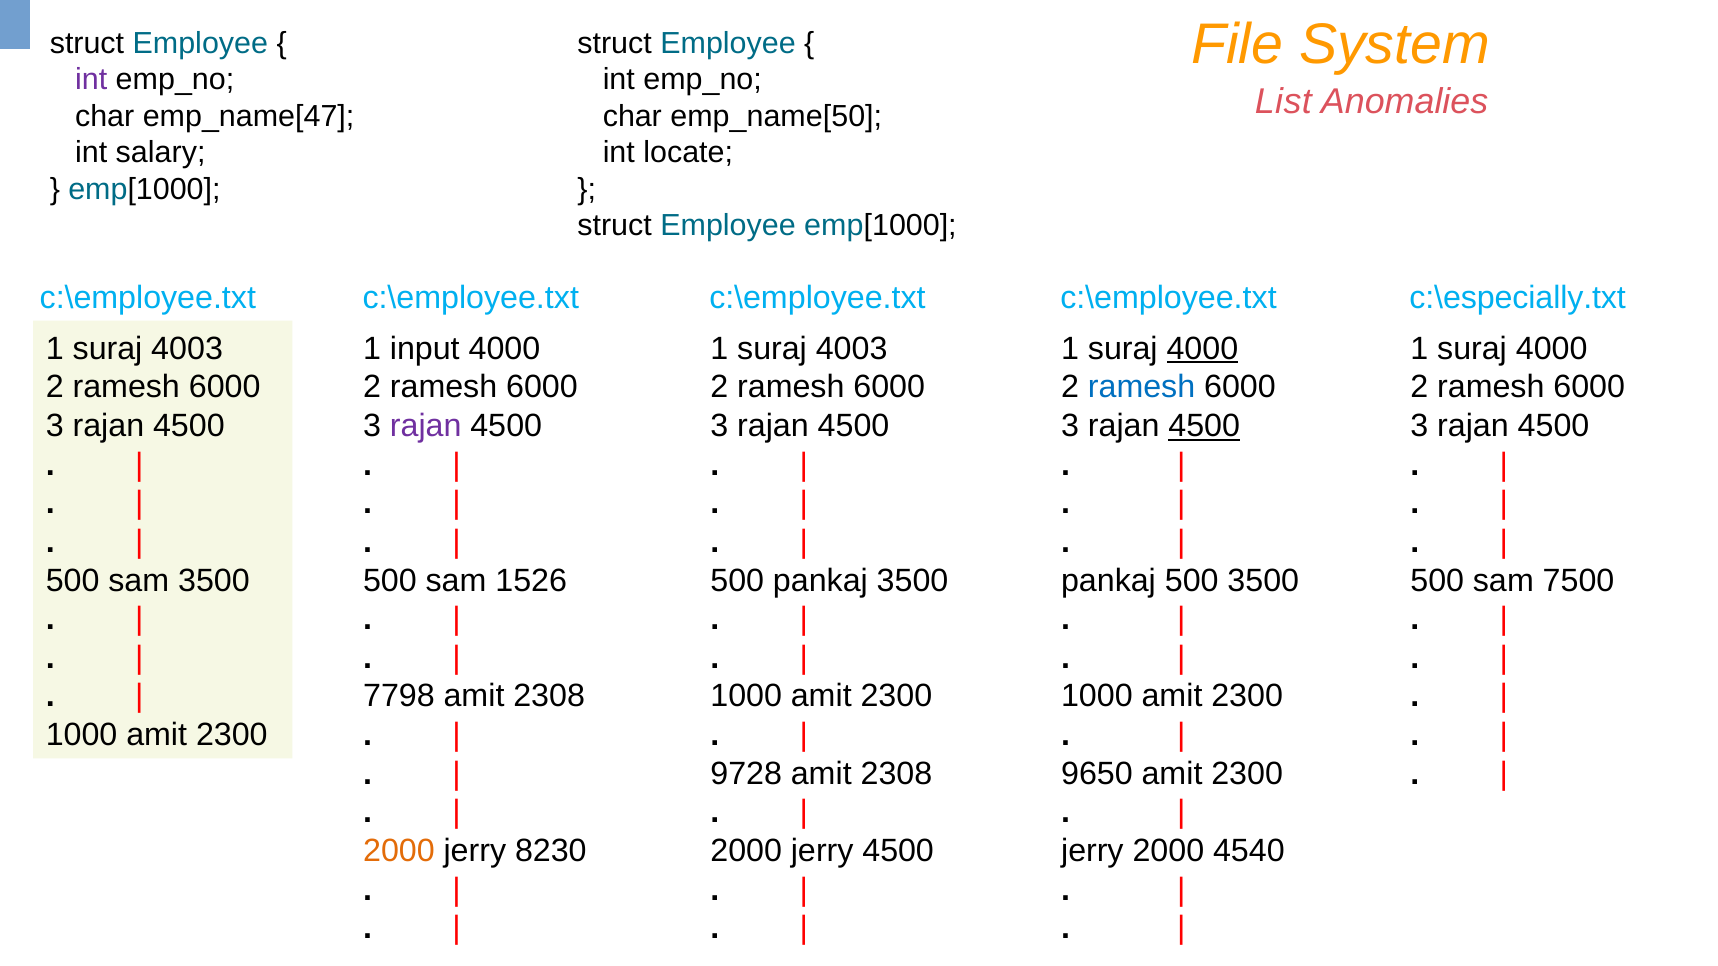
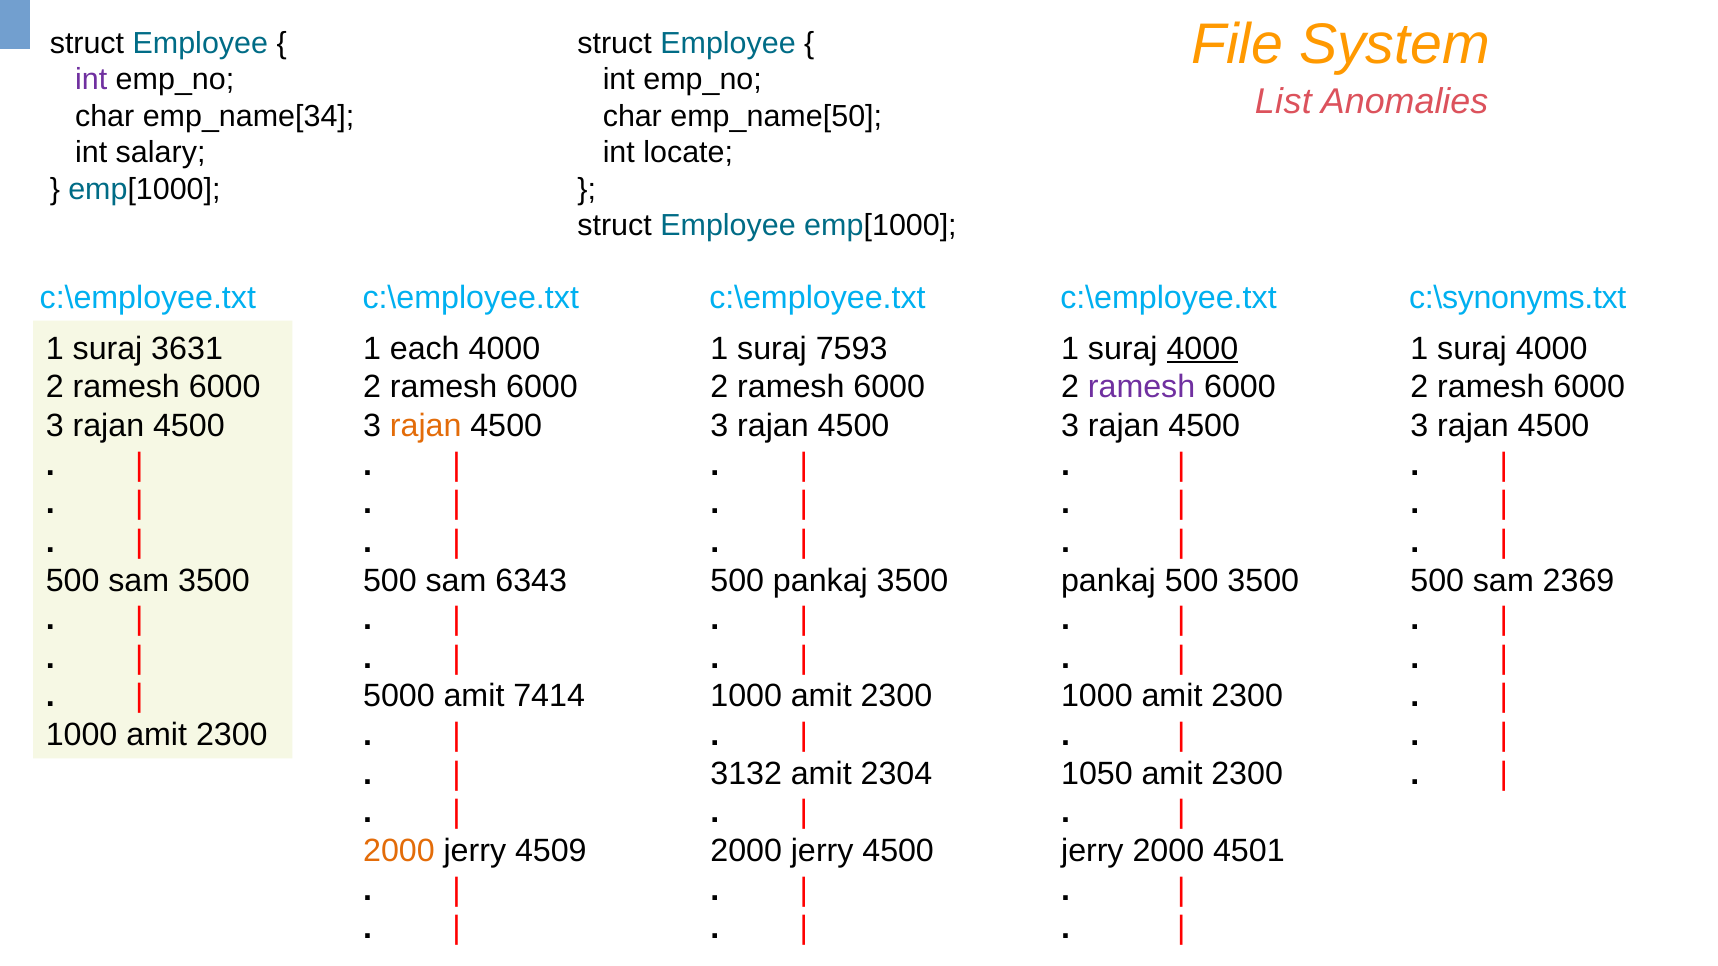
emp_name[47: emp_name[47 -> emp_name[34
c:\especially.txt: c:\especially.txt -> c:\synonyms.txt
4003 at (187, 349): 4003 -> 3631
input: input -> each
4003 at (852, 349): 4003 -> 7593
ramesh at (1142, 387) colour: blue -> purple
rajan at (426, 426) colour: purple -> orange
4500 at (1204, 426) underline: present -> none
1526: 1526 -> 6343
7500: 7500 -> 2369
7798: 7798 -> 5000
2308 at (549, 697): 2308 -> 7414
9728: 9728 -> 3132
2308 at (896, 774): 2308 -> 2304
9650: 9650 -> 1050
8230: 8230 -> 4509
4540: 4540 -> 4501
